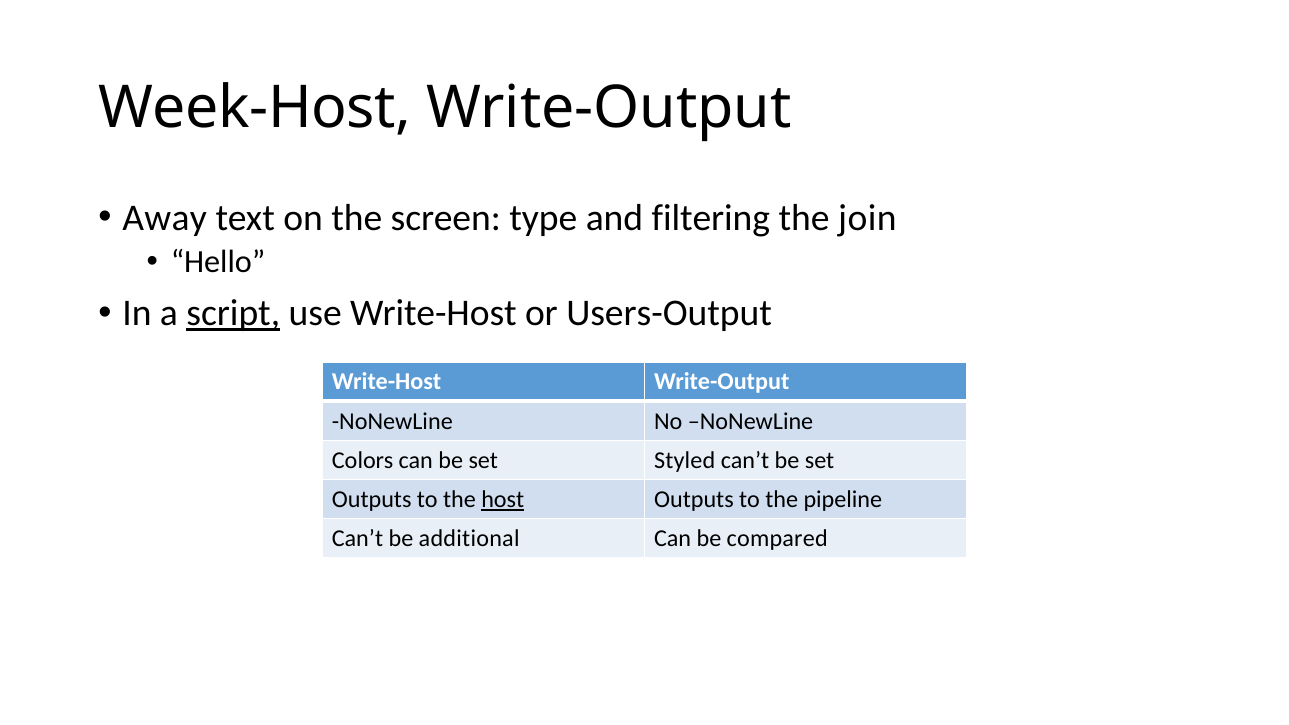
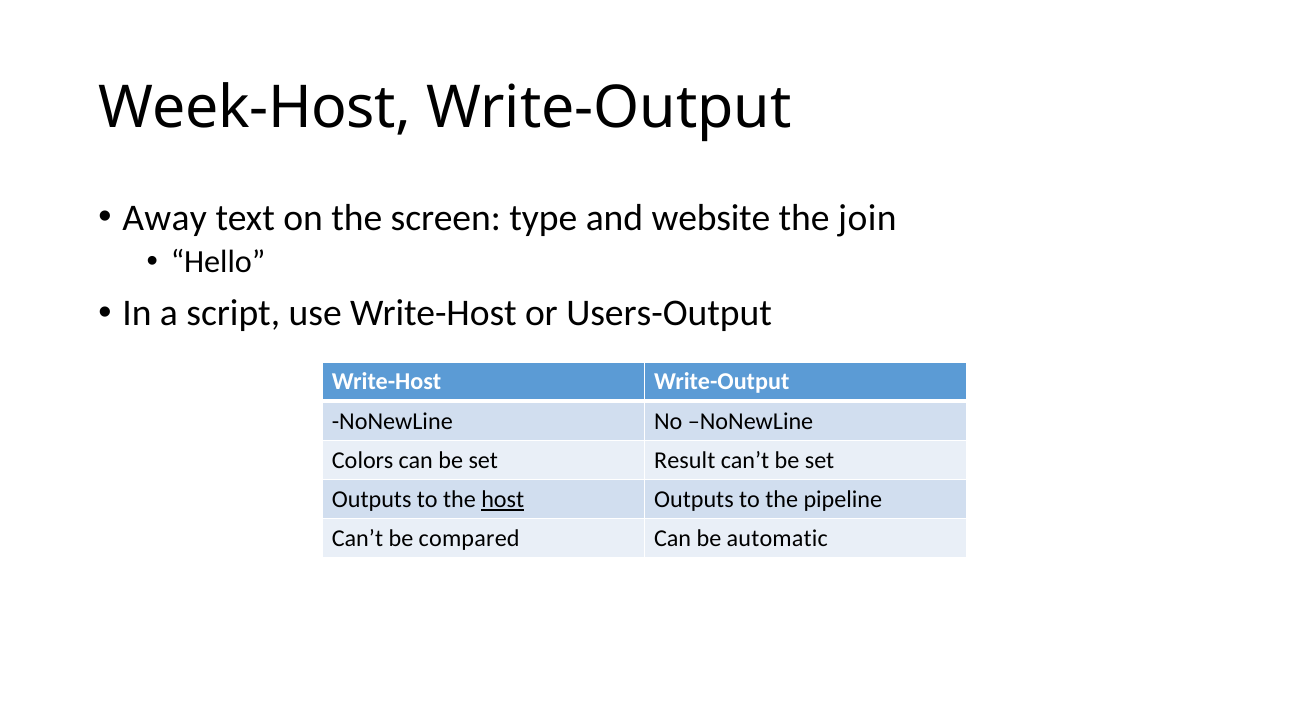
filtering: filtering -> website
script underline: present -> none
Styled: Styled -> Result
additional: additional -> compared
compared: compared -> automatic
